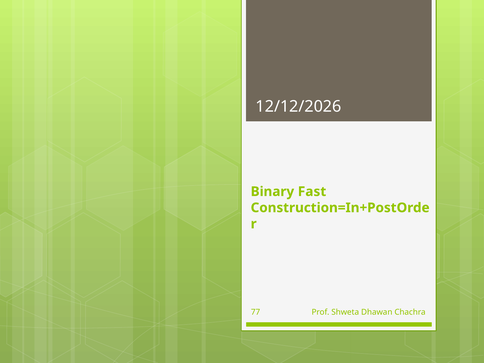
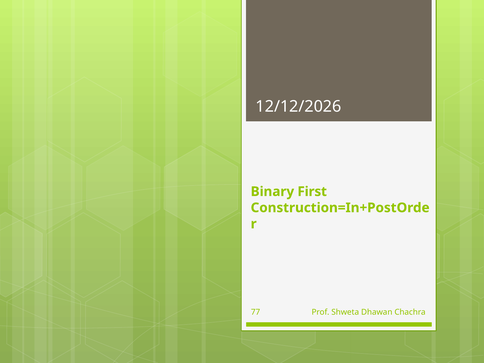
Fast: Fast -> First
